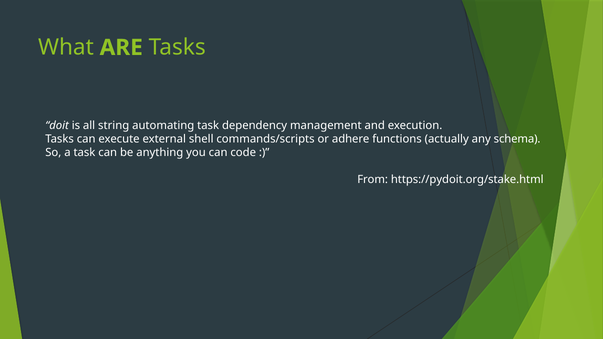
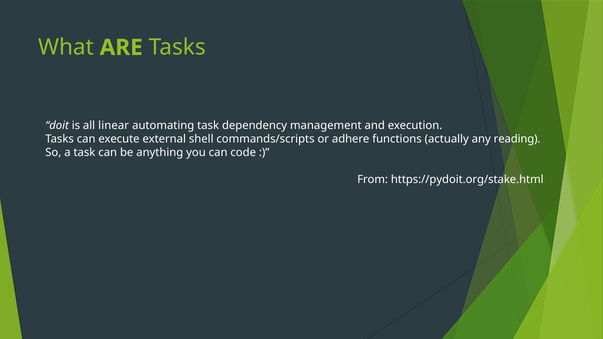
string: string -> linear
schema: schema -> reading
